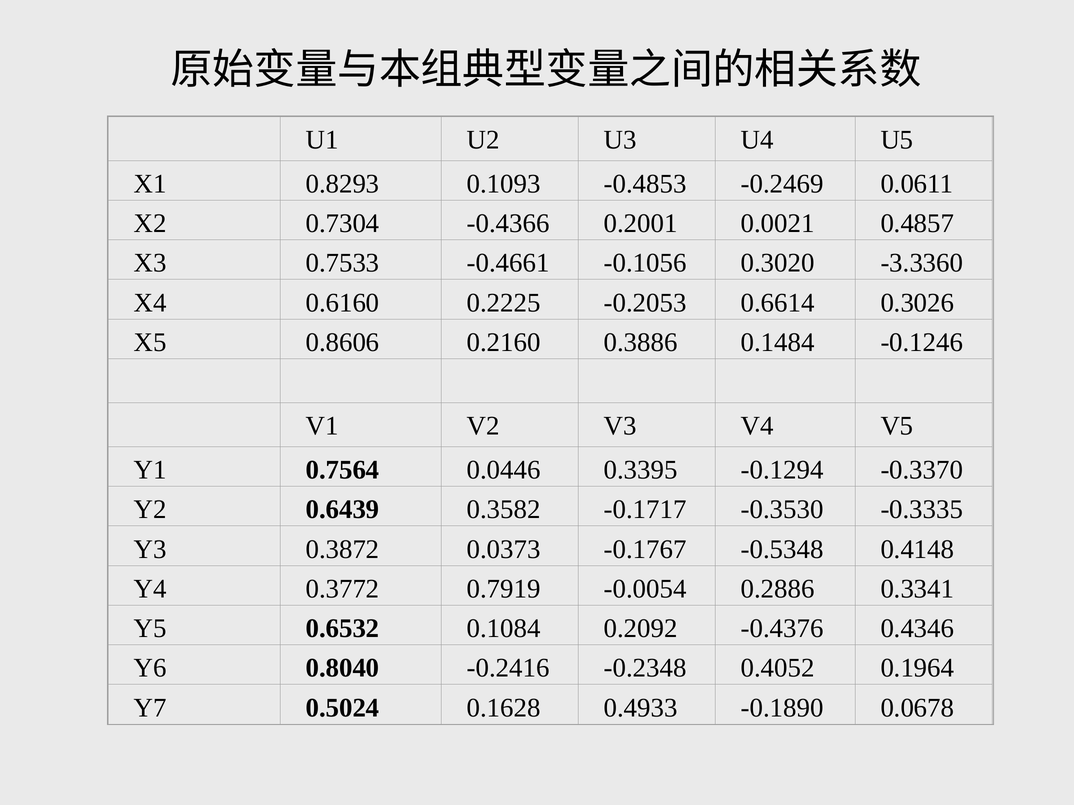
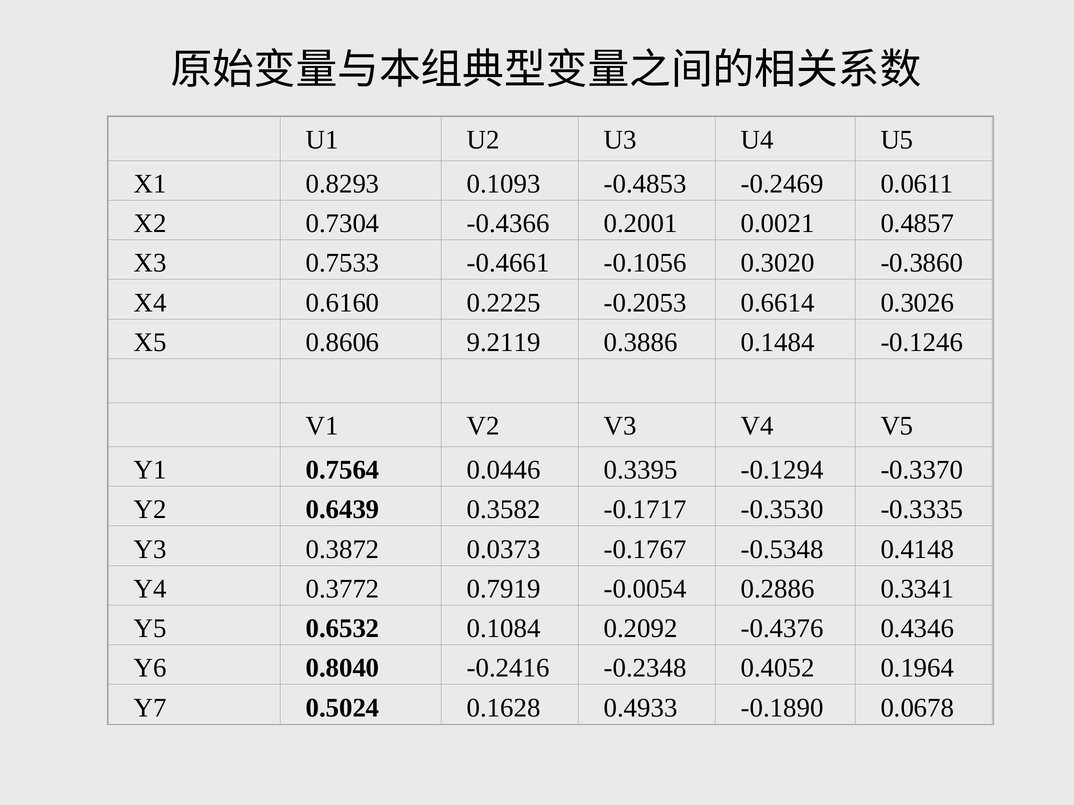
-3.3360: -3.3360 -> -0.3860
0.2160: 0.2160 -> 9.2119
